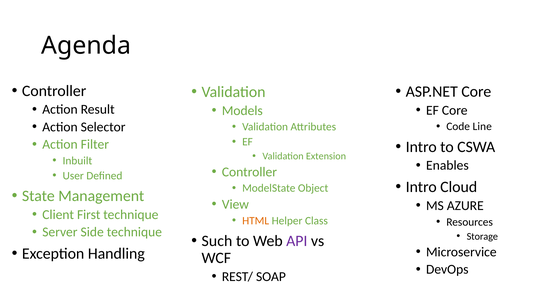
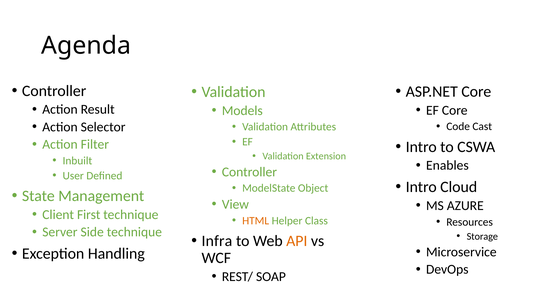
Line: Line -> Cast
Such: Such -> Infra
API colour: purple -> orange
